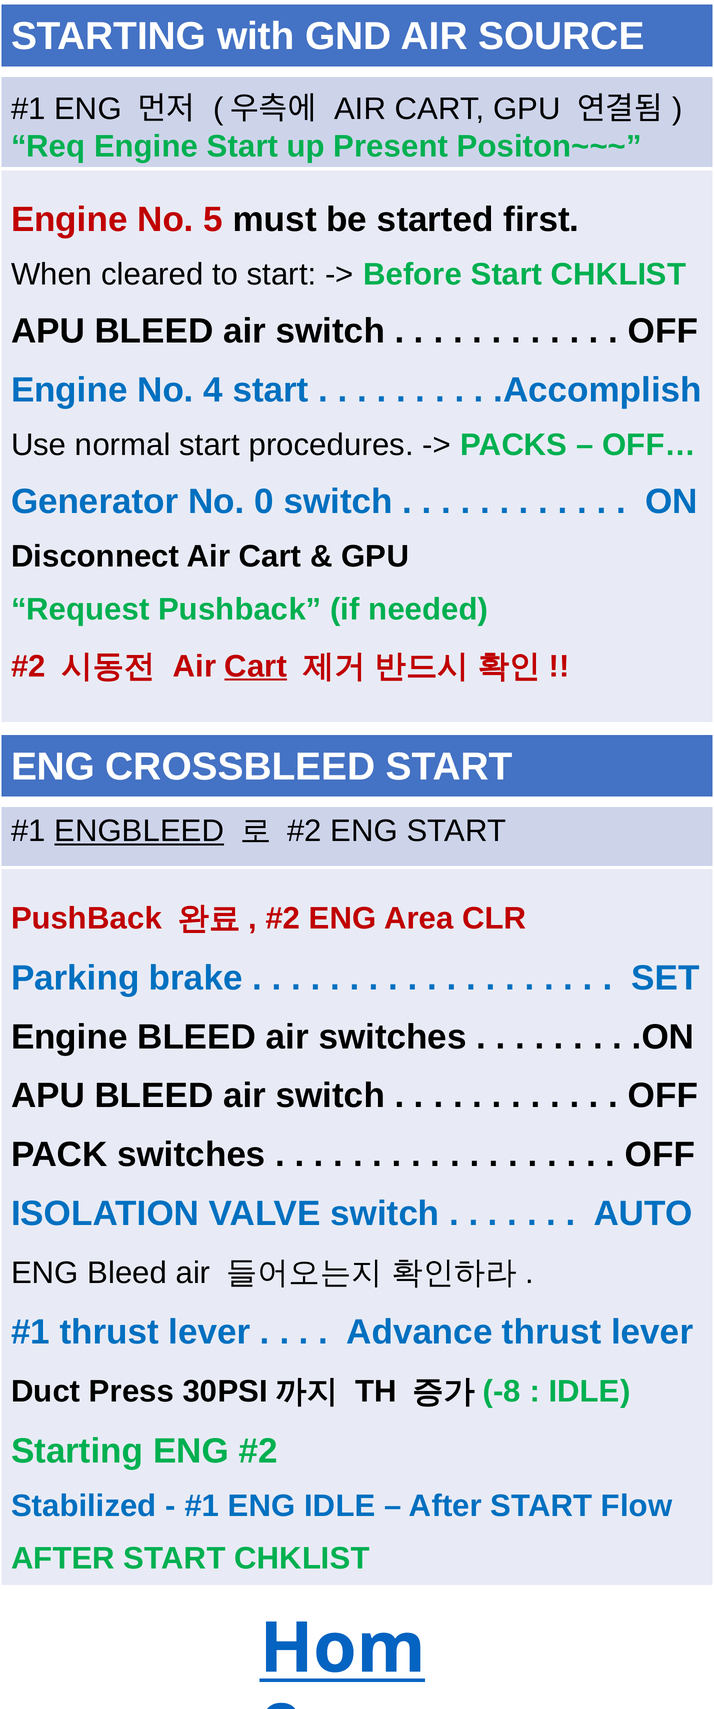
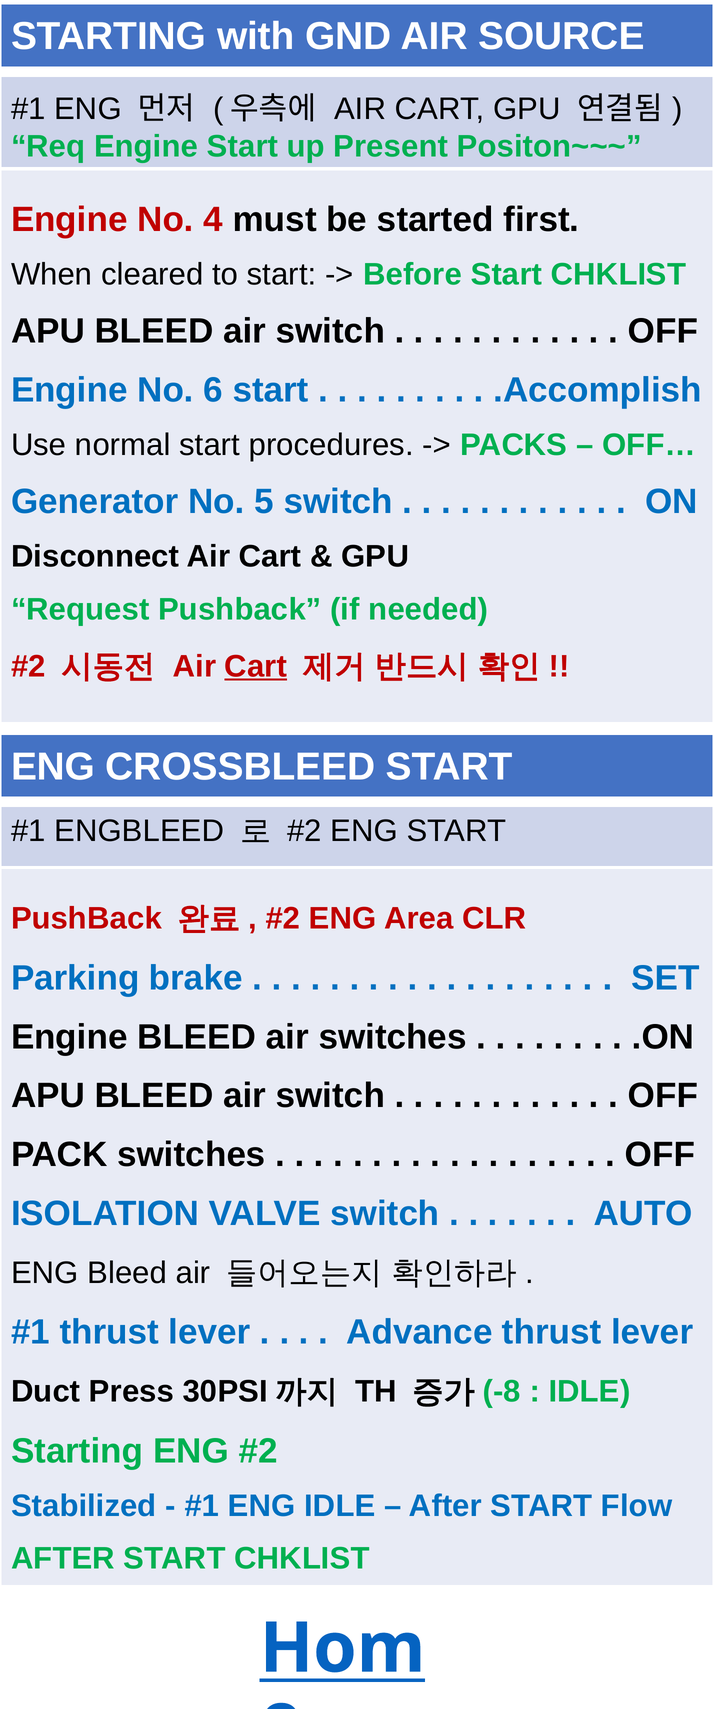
5: 5 -> 4
4: 4 -> 6
0: 0 -> 5
ENGBLEED underline: present -> none
